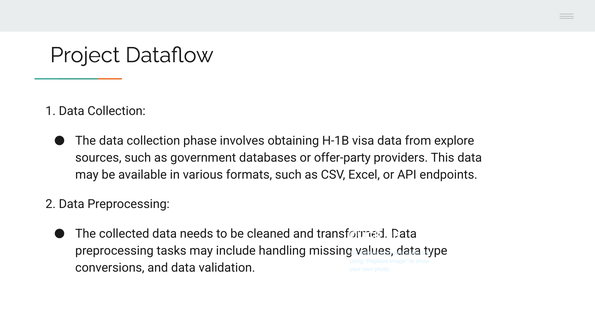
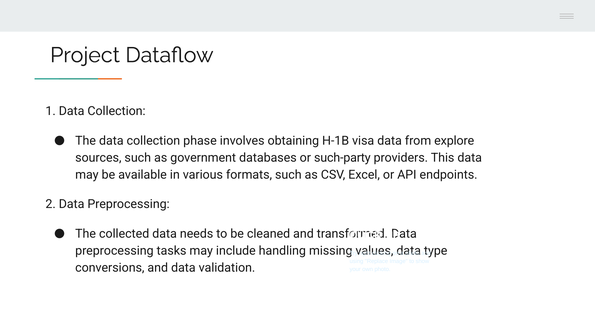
offer-party: offer-party -> such-party
